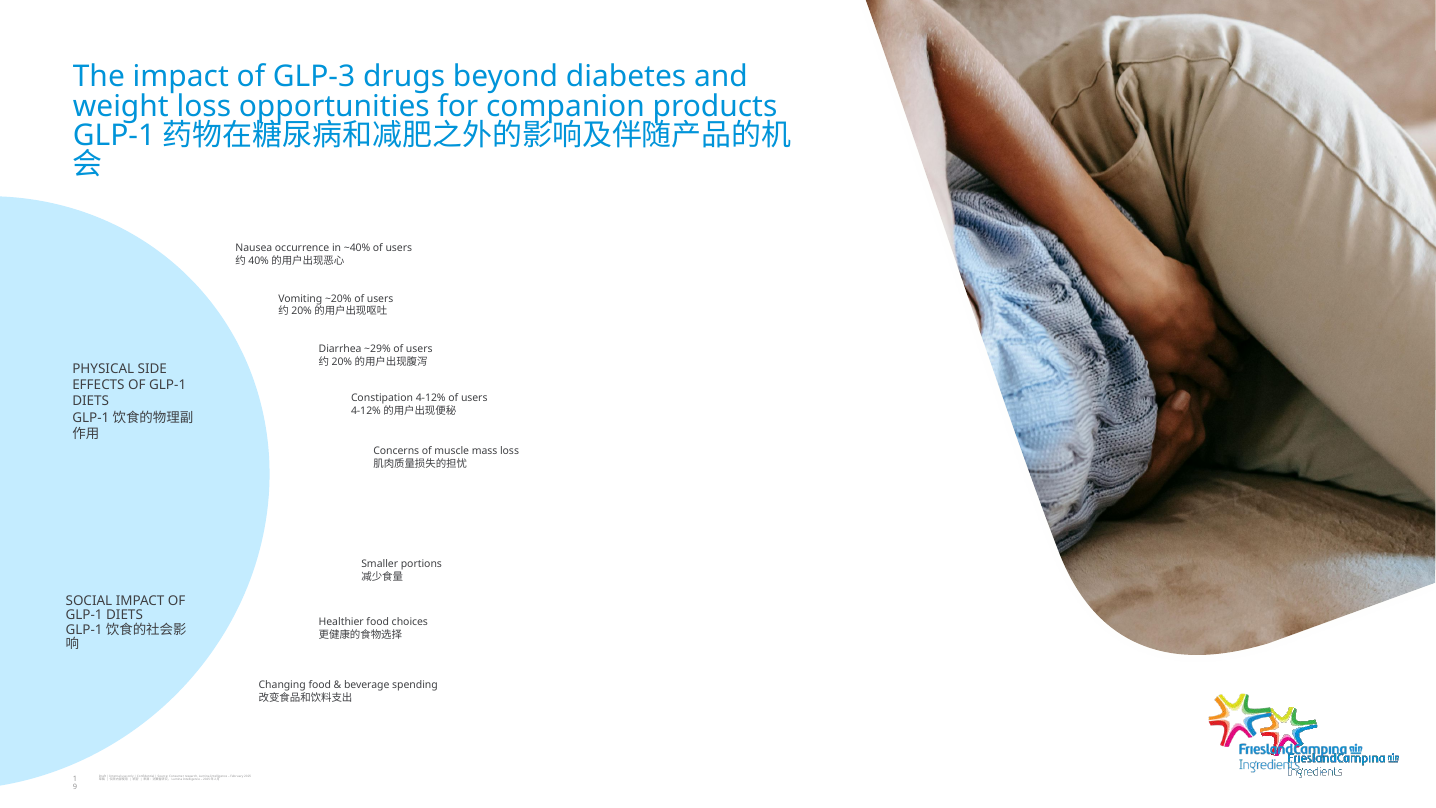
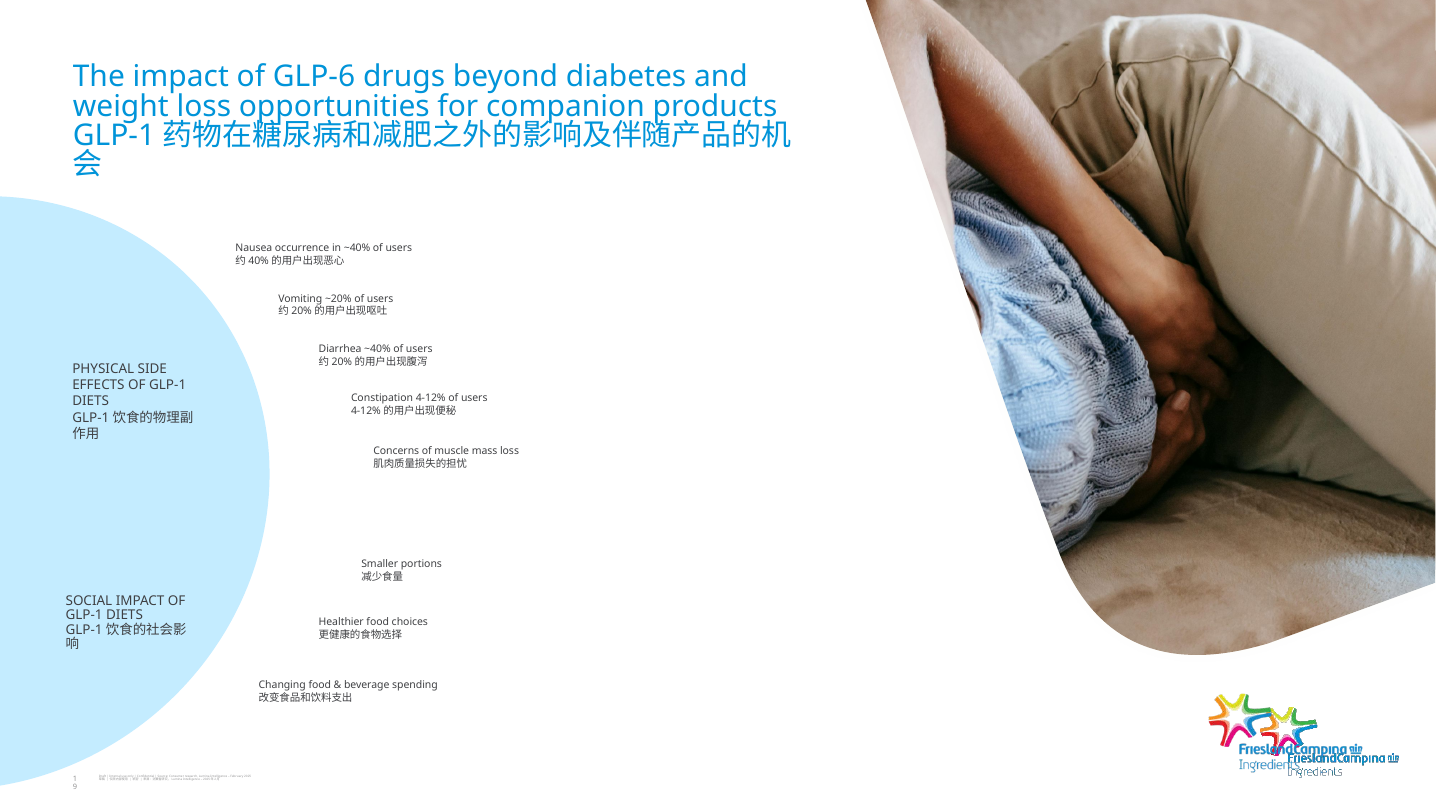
GLP-3: GLP-3 -> GLP-6
Diarrhea ~29%: ~29% -> ~40%
